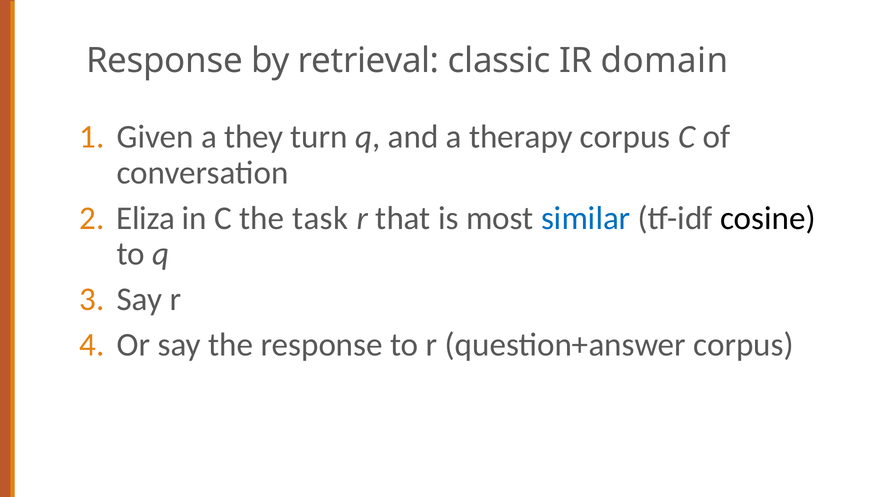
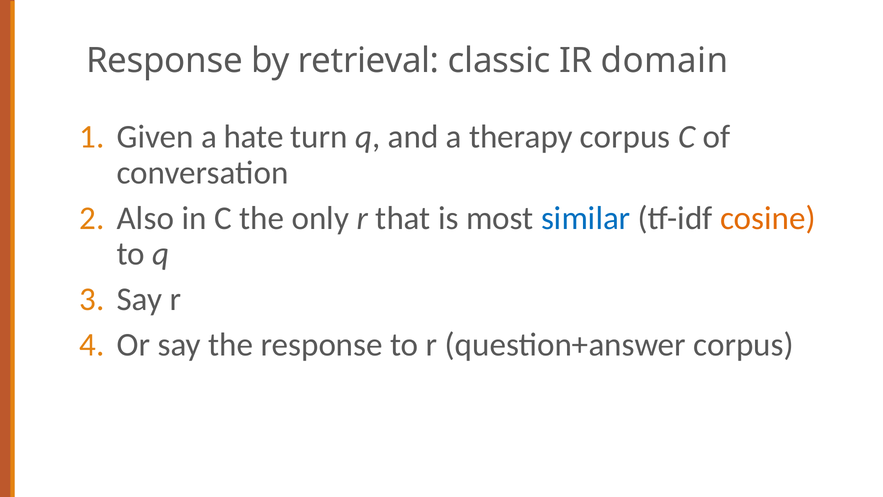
they: they -> hate
Eliza: Eliza -> Also
task: task -> only
cosine colour: black -> orange
